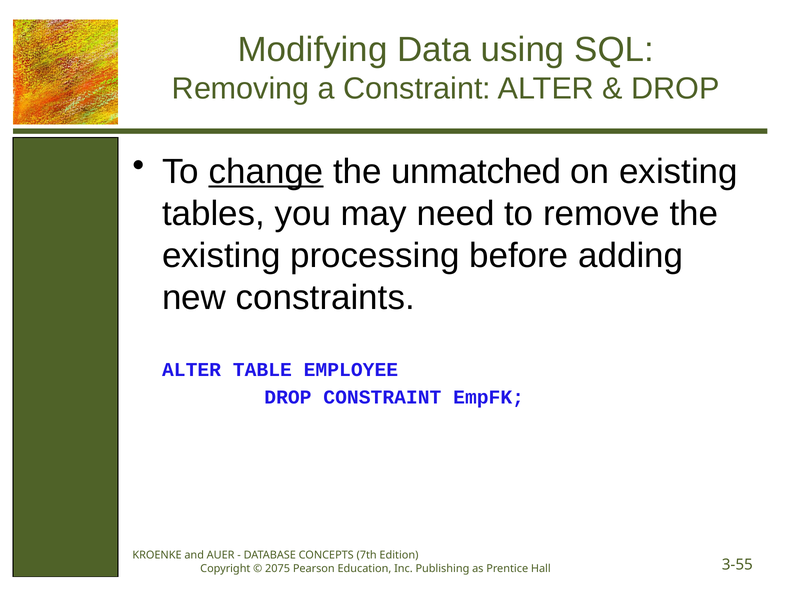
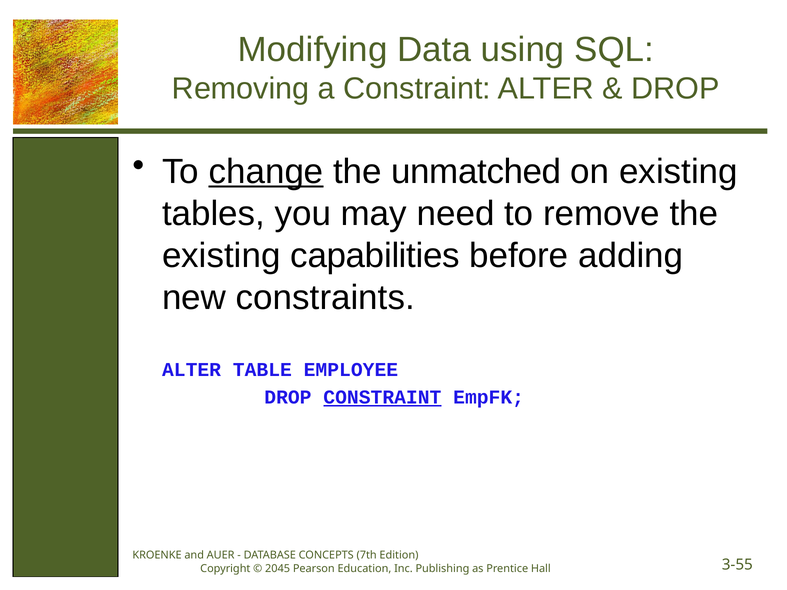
processing: processing -> capabilities
CONSTRAINT at (382, 398) underline: none -> present
2075: 2075 -> 2045
